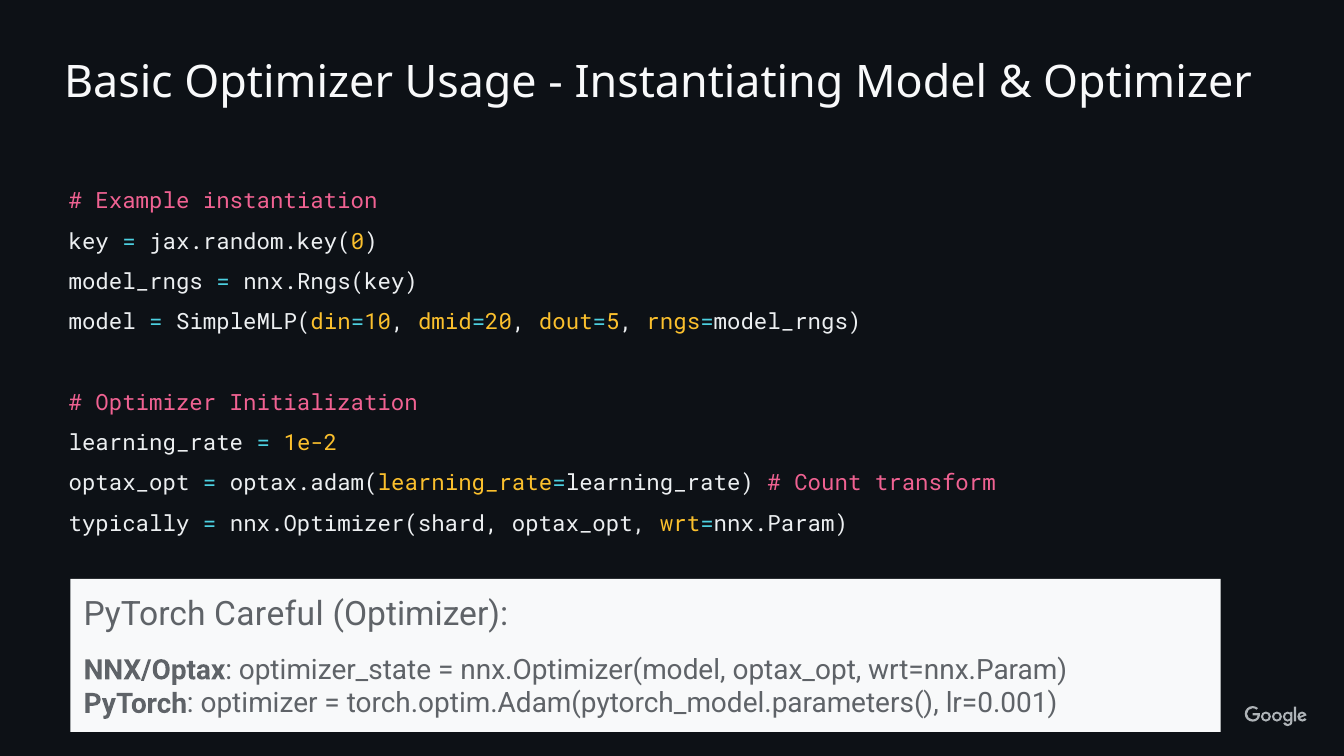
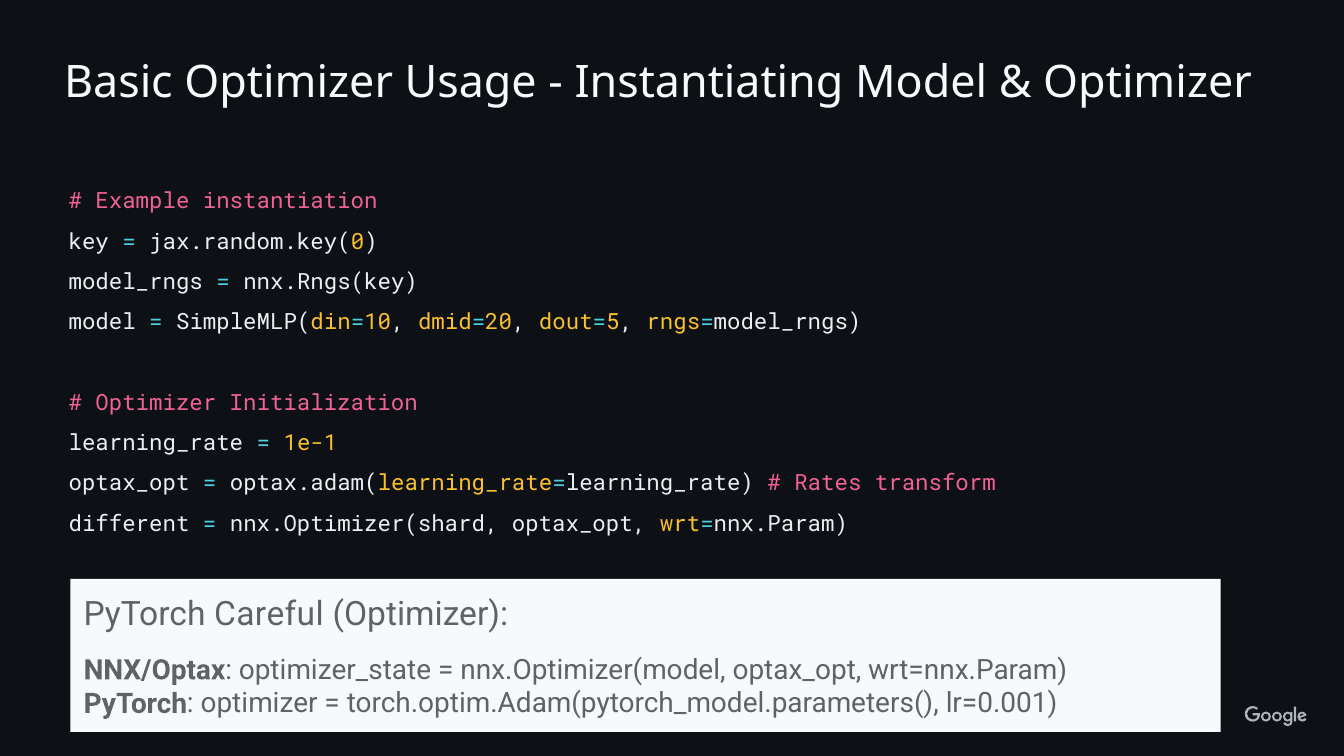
1e-2: 1e-2 -> 1e-1
Count: Count -> Rates
typically: typically -> different
